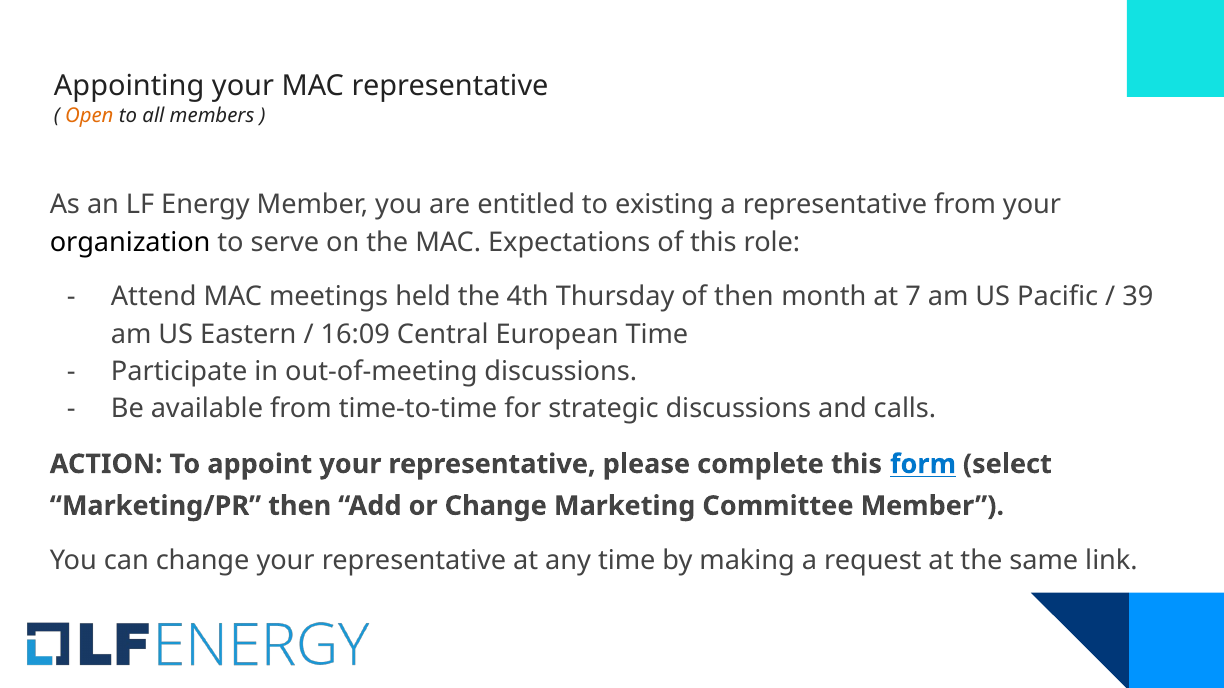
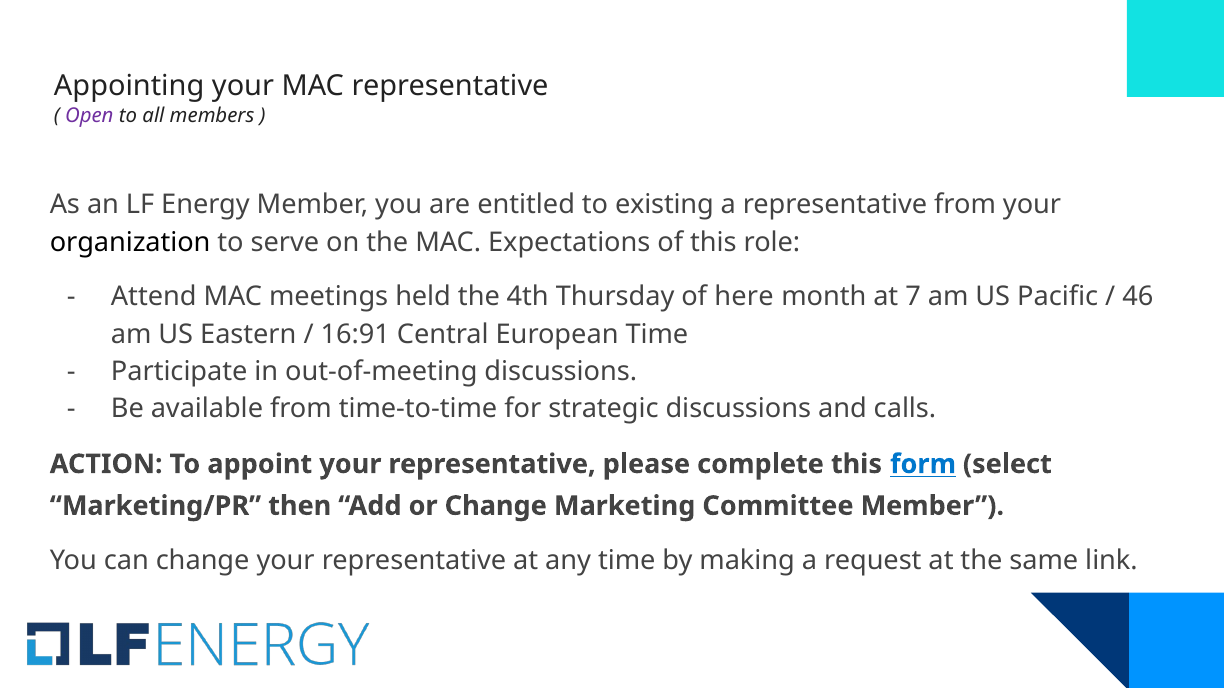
Open colour: orange -> purple
of then: then -> here
39: 39 -> 46
16:09: 16:09 -> 16:91
